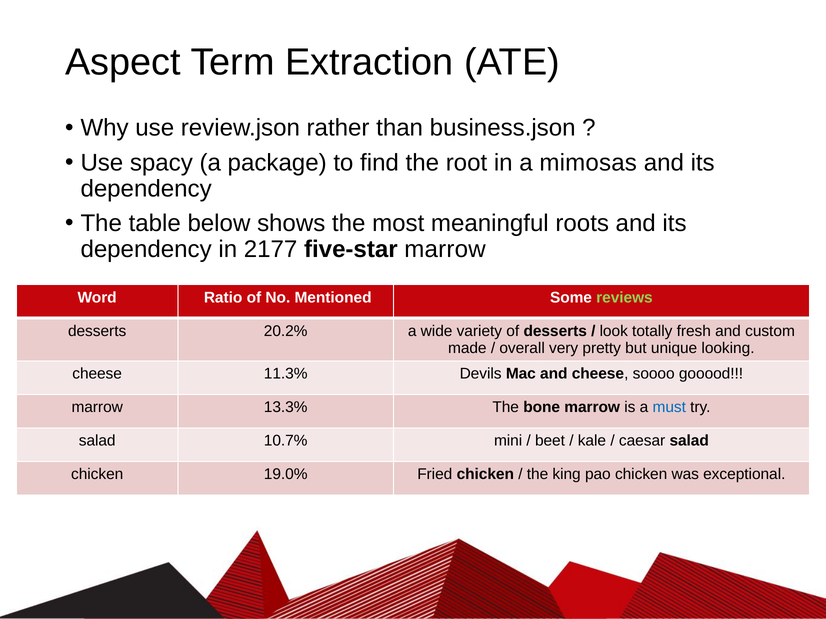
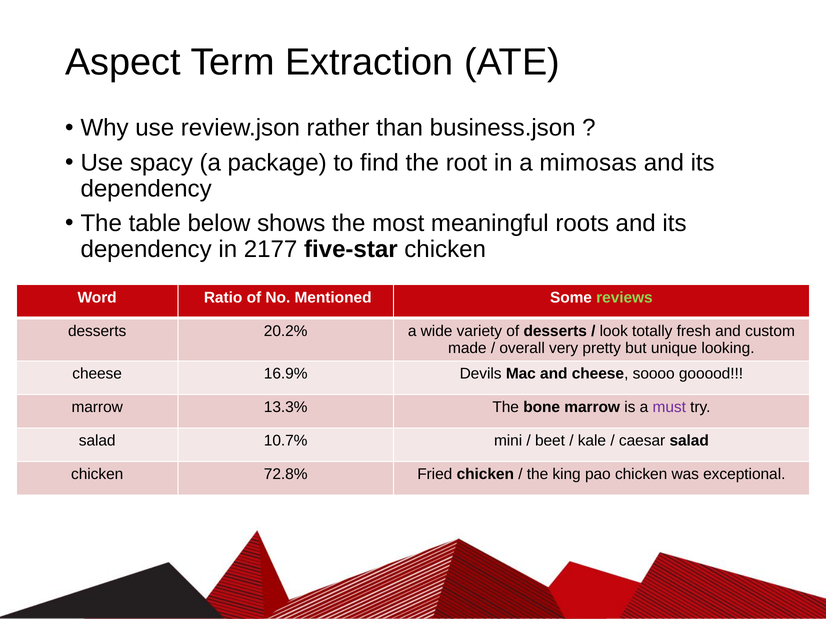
five-star marrow: marrow -> chicken
11.3%: 11.3% -> 16.9%
must colour: blue -> purple
19.0%: 19.0% -> 72.8%
